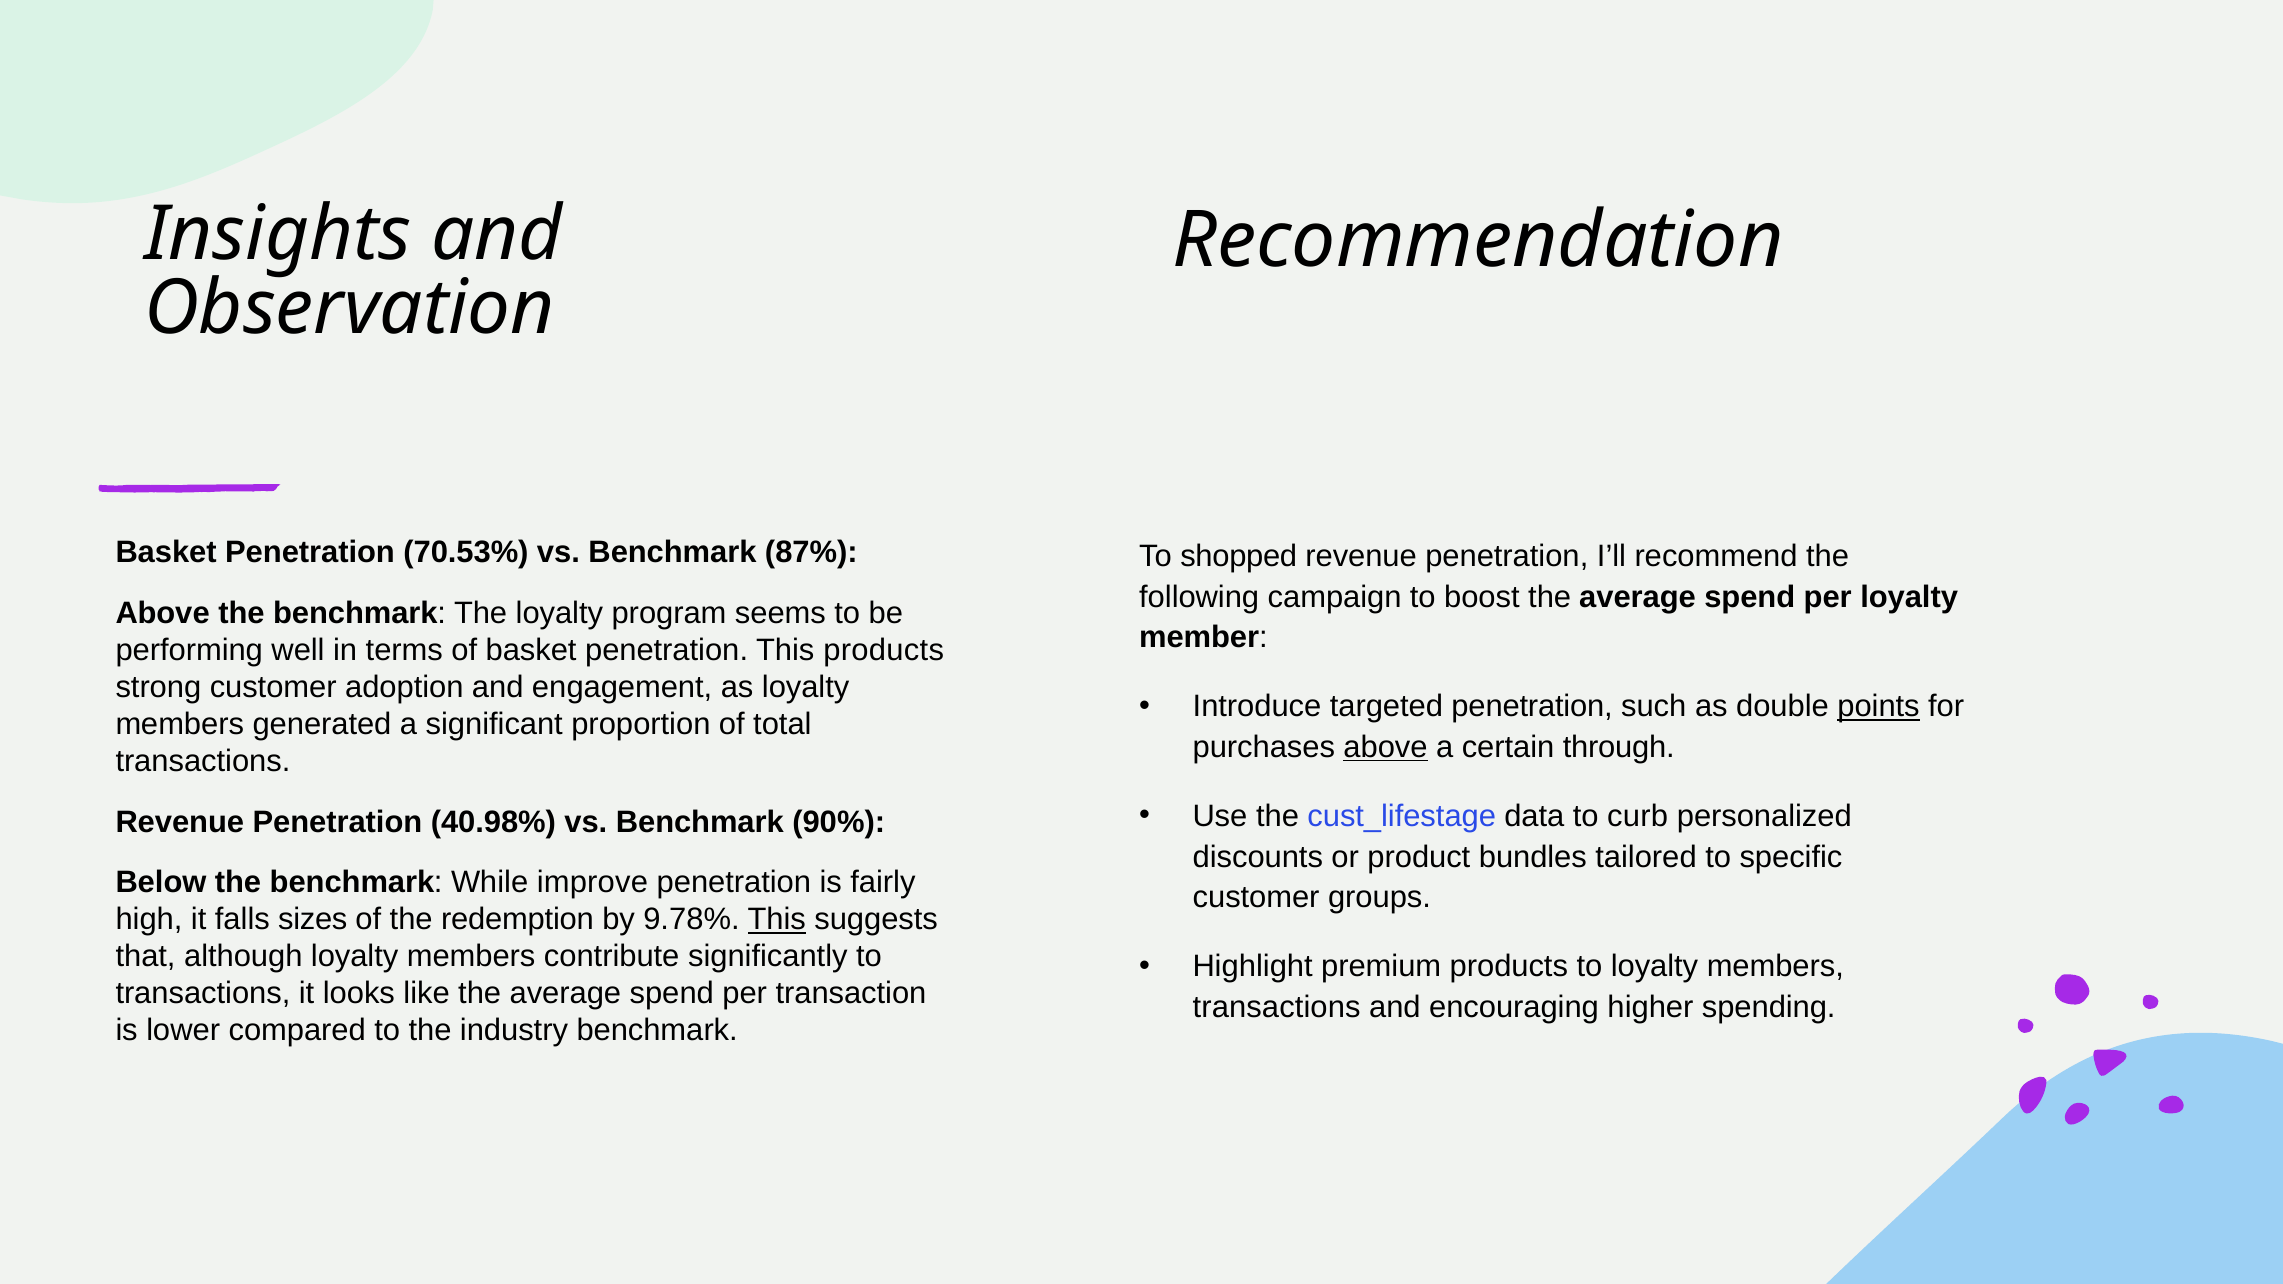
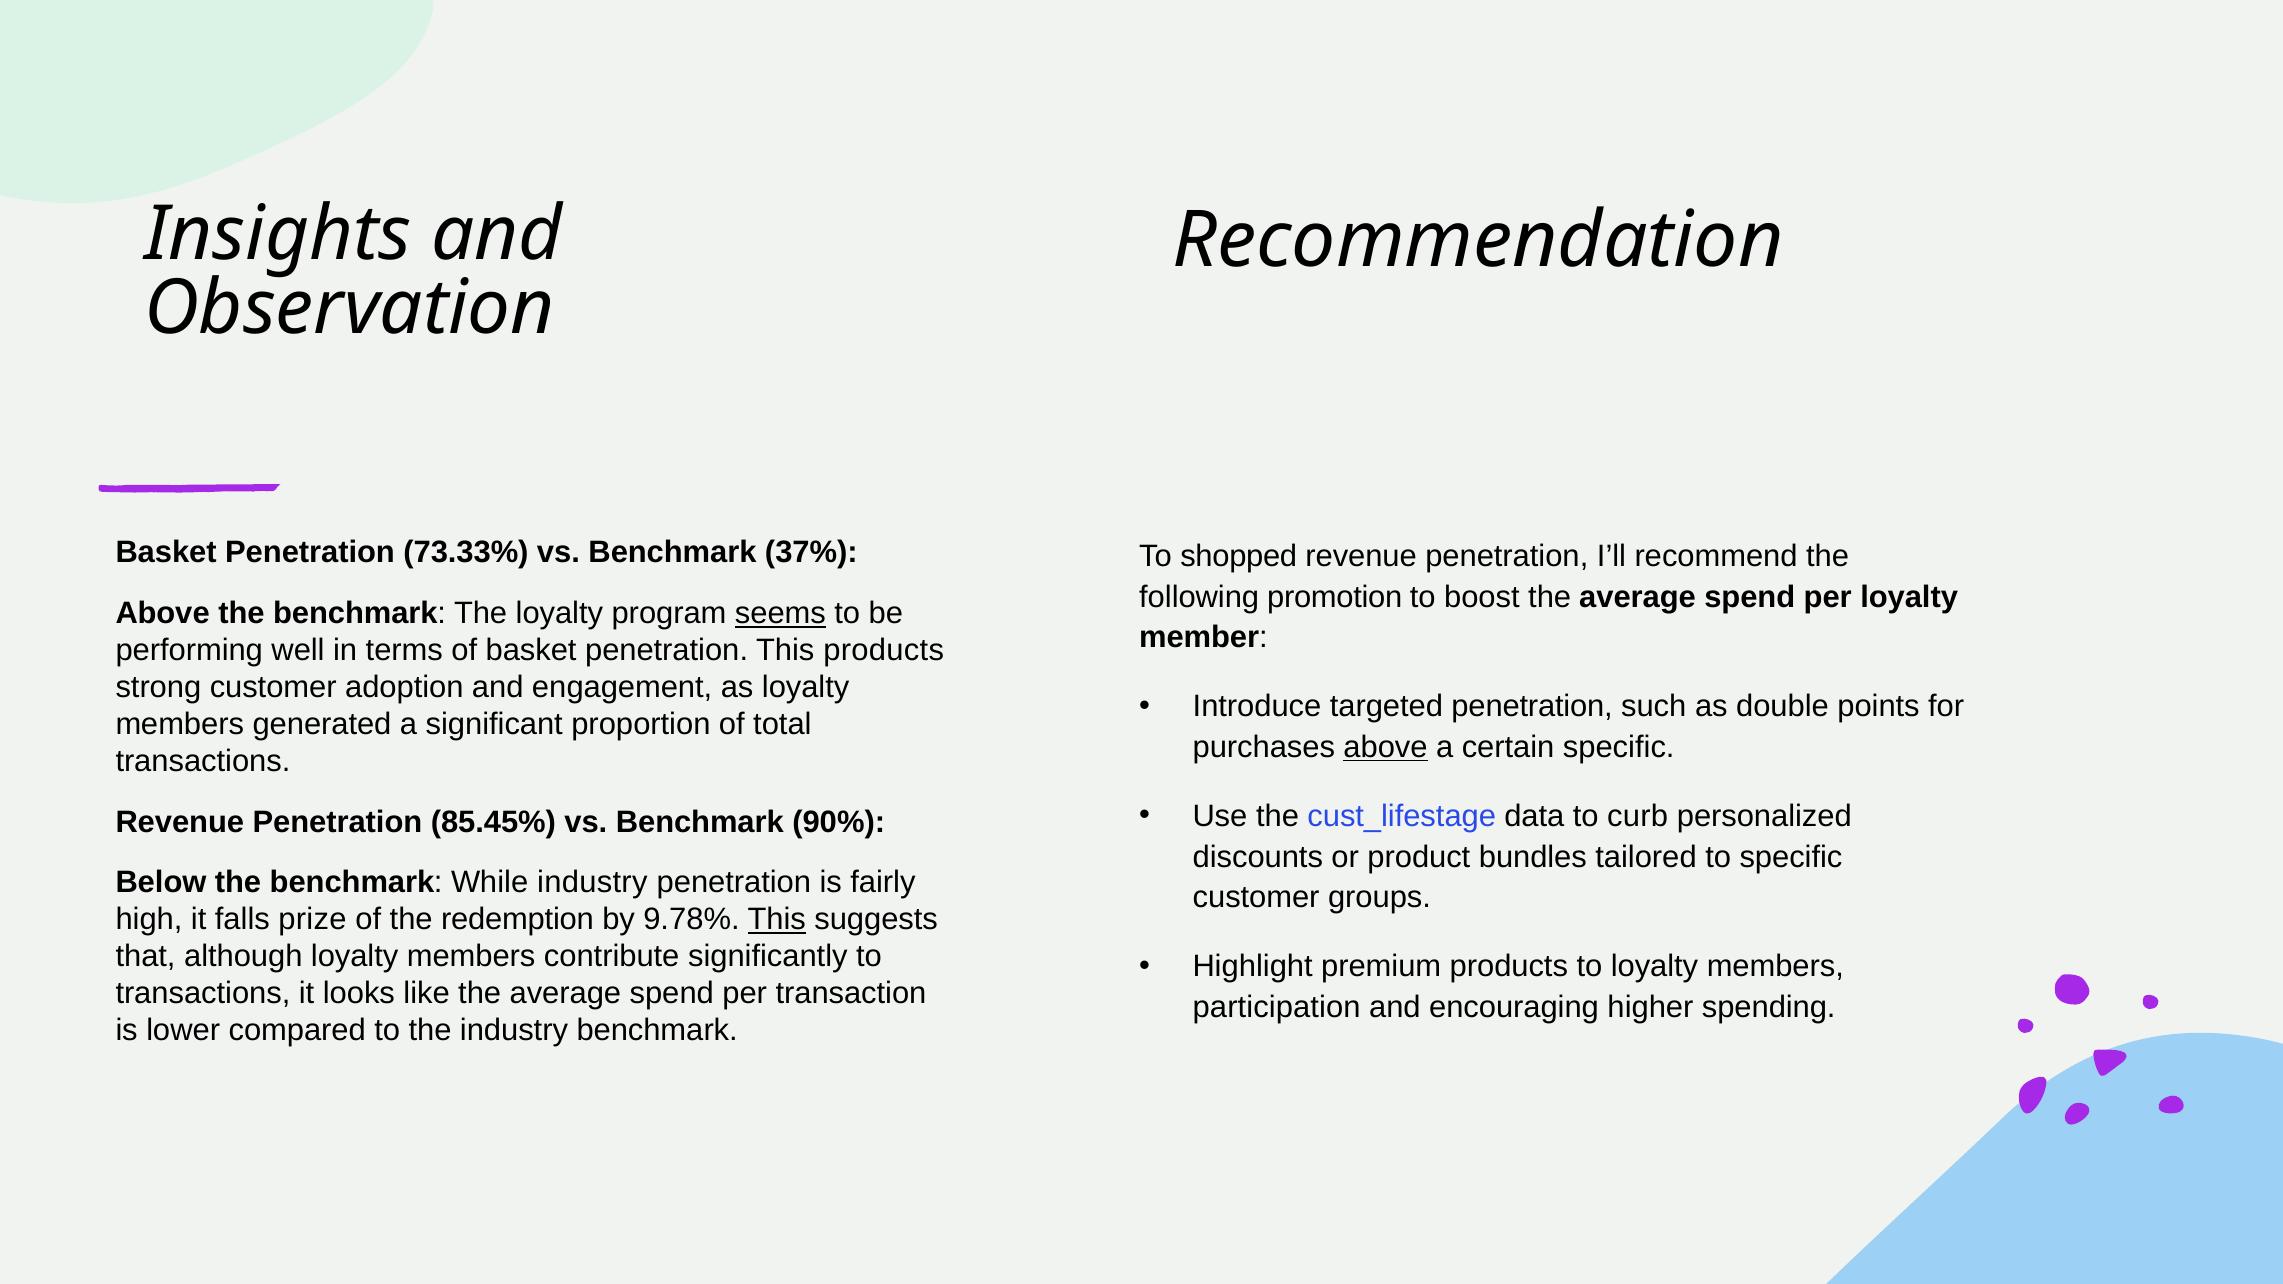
70.53%: 70.53% -> 73.33%
87%: 87% -> 37%
campaign: campaign -> promotion
seems underline: none -> present
points underline: present -> none
certain through: through -> specific
40.98%: 40.98% -> 85.45%
While improve: improve -> industry
sizes: sizes -> prize
transactions at (1277, 1007): transactions -> participation
